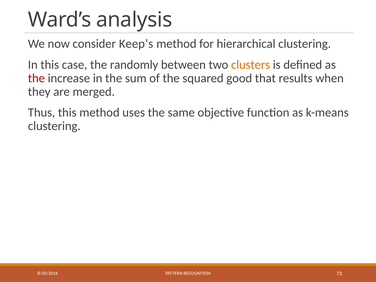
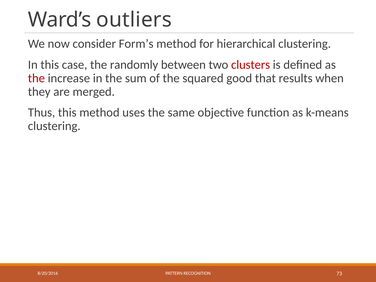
analysis: analysis -> outliers
Keep’s: Keep’s -> Form’s
clusters colour: orange -> red
